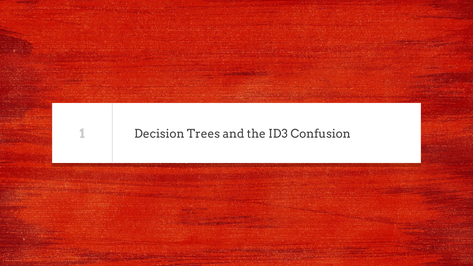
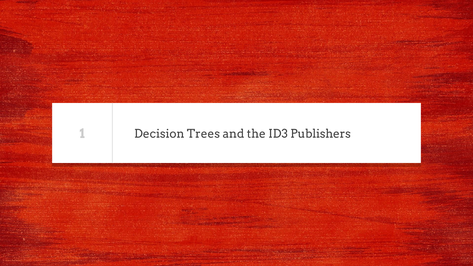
Confusion: Confusion -> Publishers
